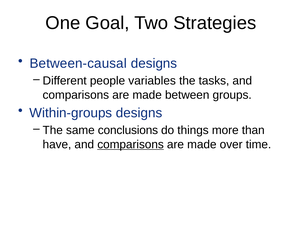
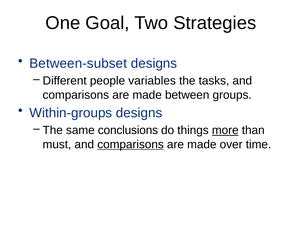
Between-causal: Between-causal -> Between-subset
more underline: none -> present
have: have -> must
